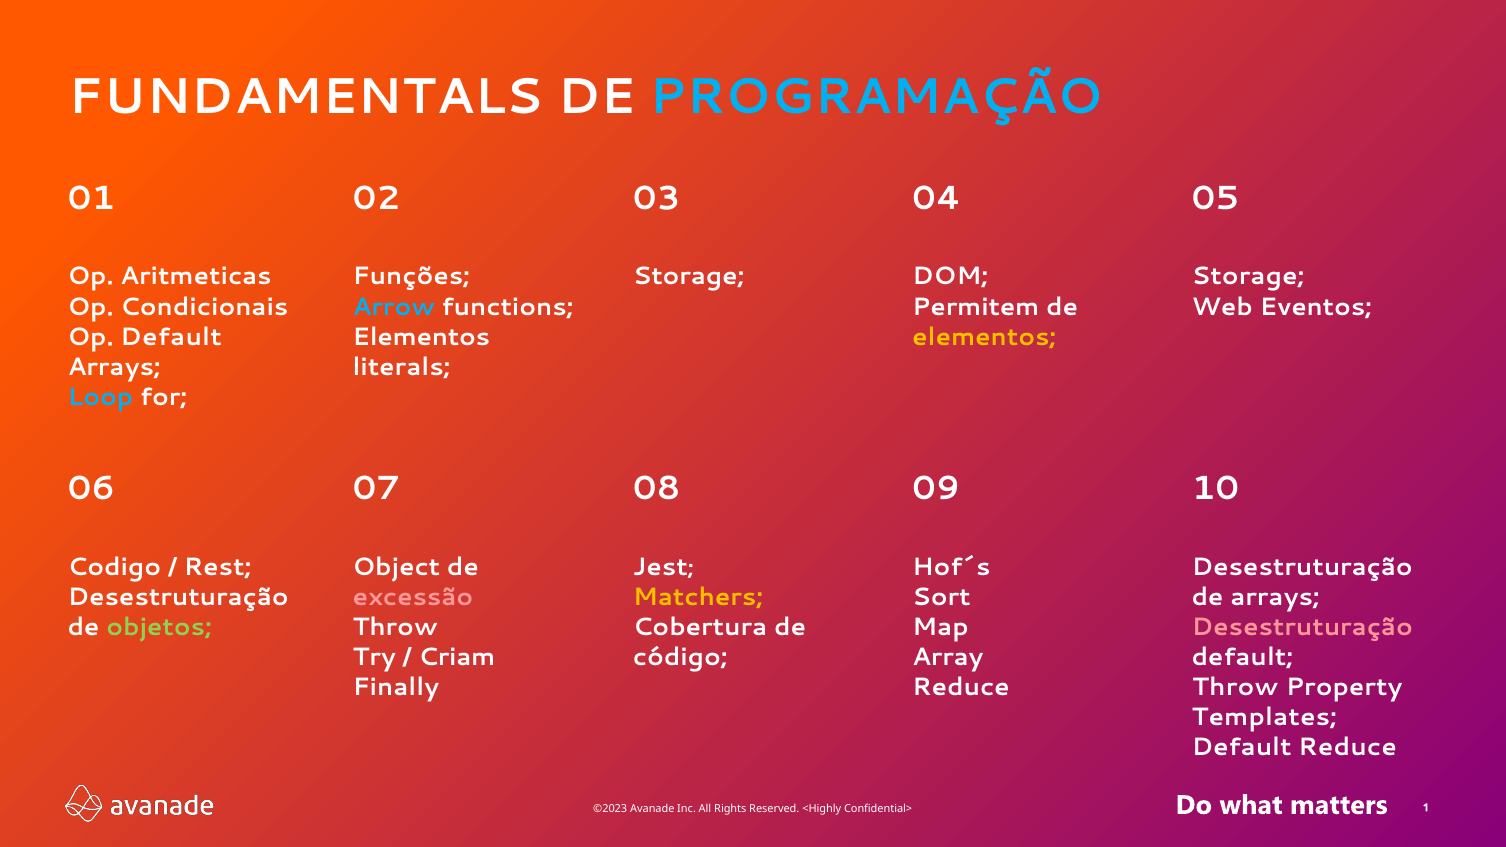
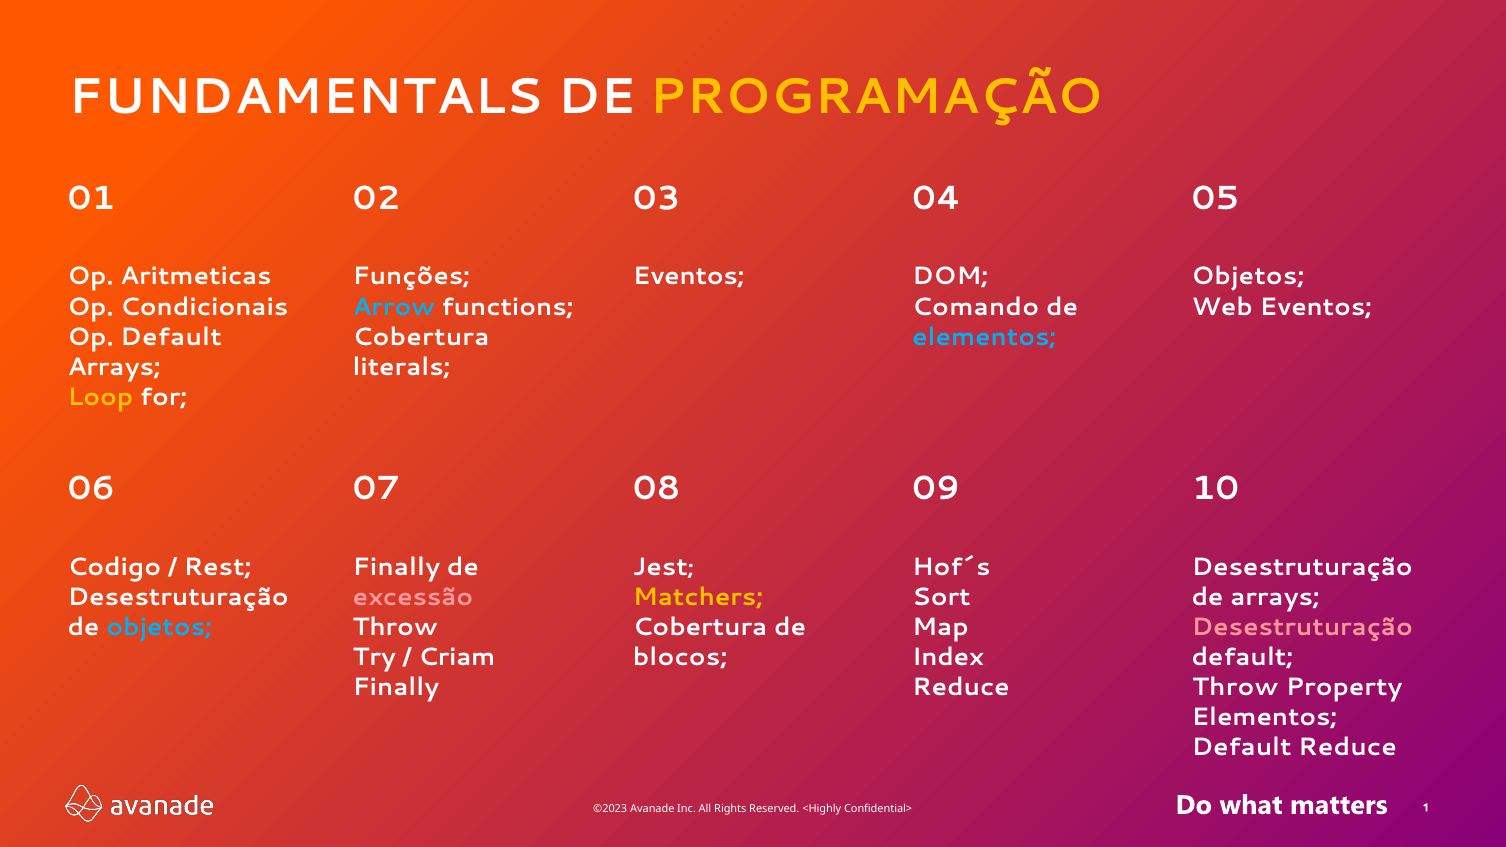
PROGRAMAÇÃO colour: light blue -> yellow
Storage at (689, 277): Storage -> Eventos
Storage at (1248, 277): Storage -> Objetos
Permitem: Permitem -> Comando
Elementos at (421, 337): Elementos -> Cobertura
elementos at (984, 337) colour: yellow -> light blue
Loop colour: light blue -> yellow
Object at (396, 567): Object -> Finally
objetos at (159, 627) colour: light green -> light blue
código: código -> blocos
Array: Array -> Index
Templates at (1264, 717): Templates -> Elementos
